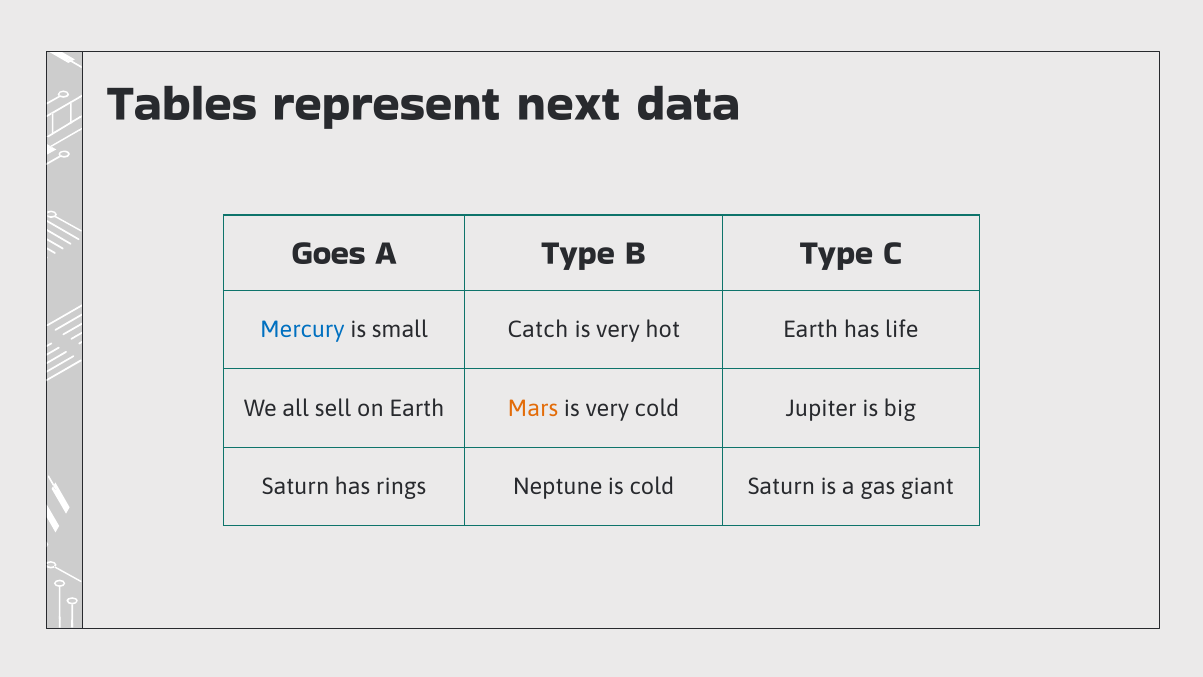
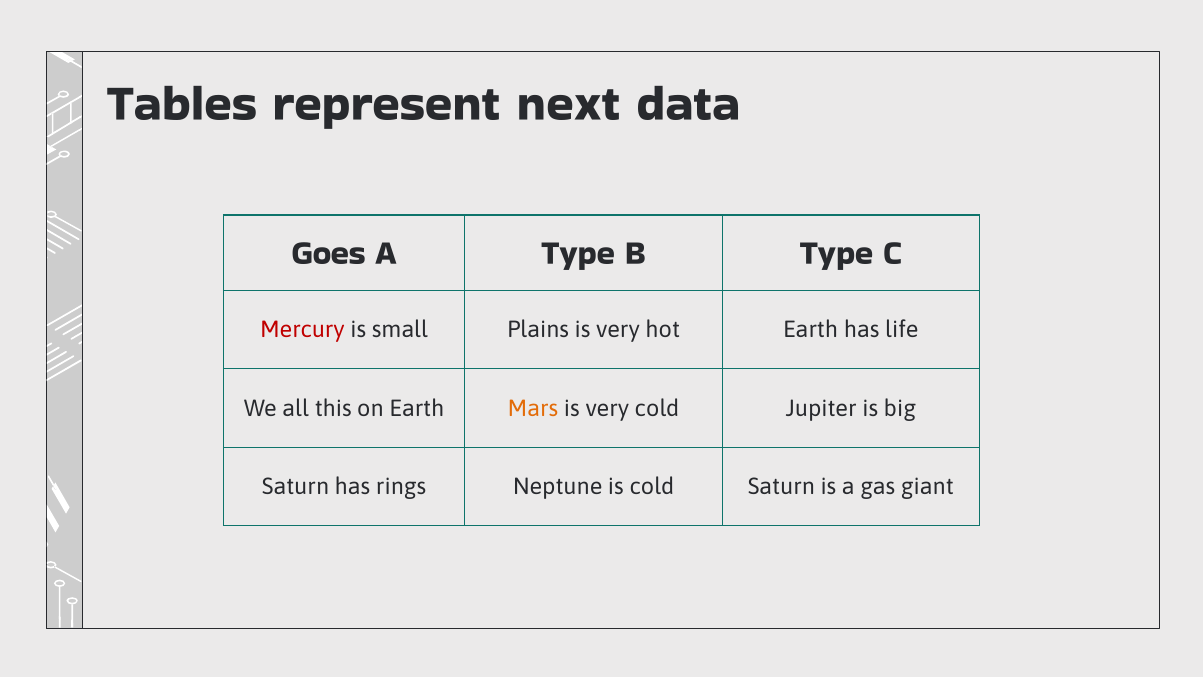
Mercury colour: blue -> red
Catch: Catch -> Plains
sell: sell -> this
